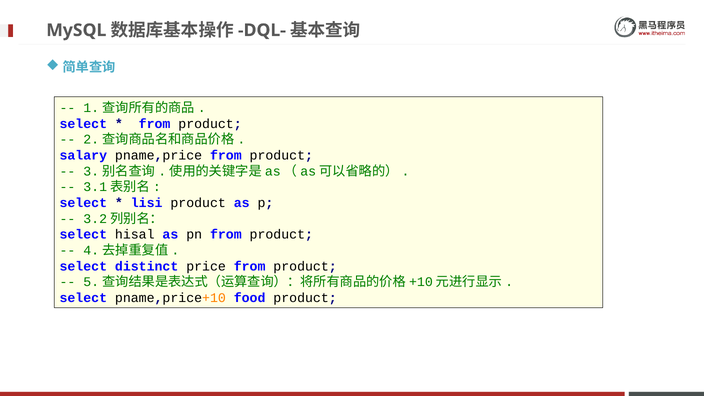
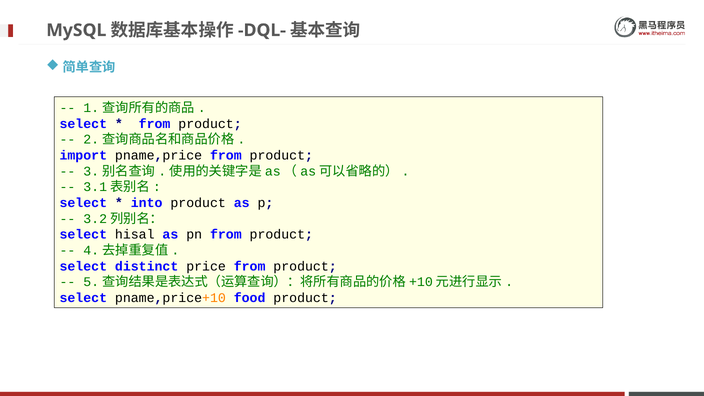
salary: salary -> import
lisi: lisi -> into
